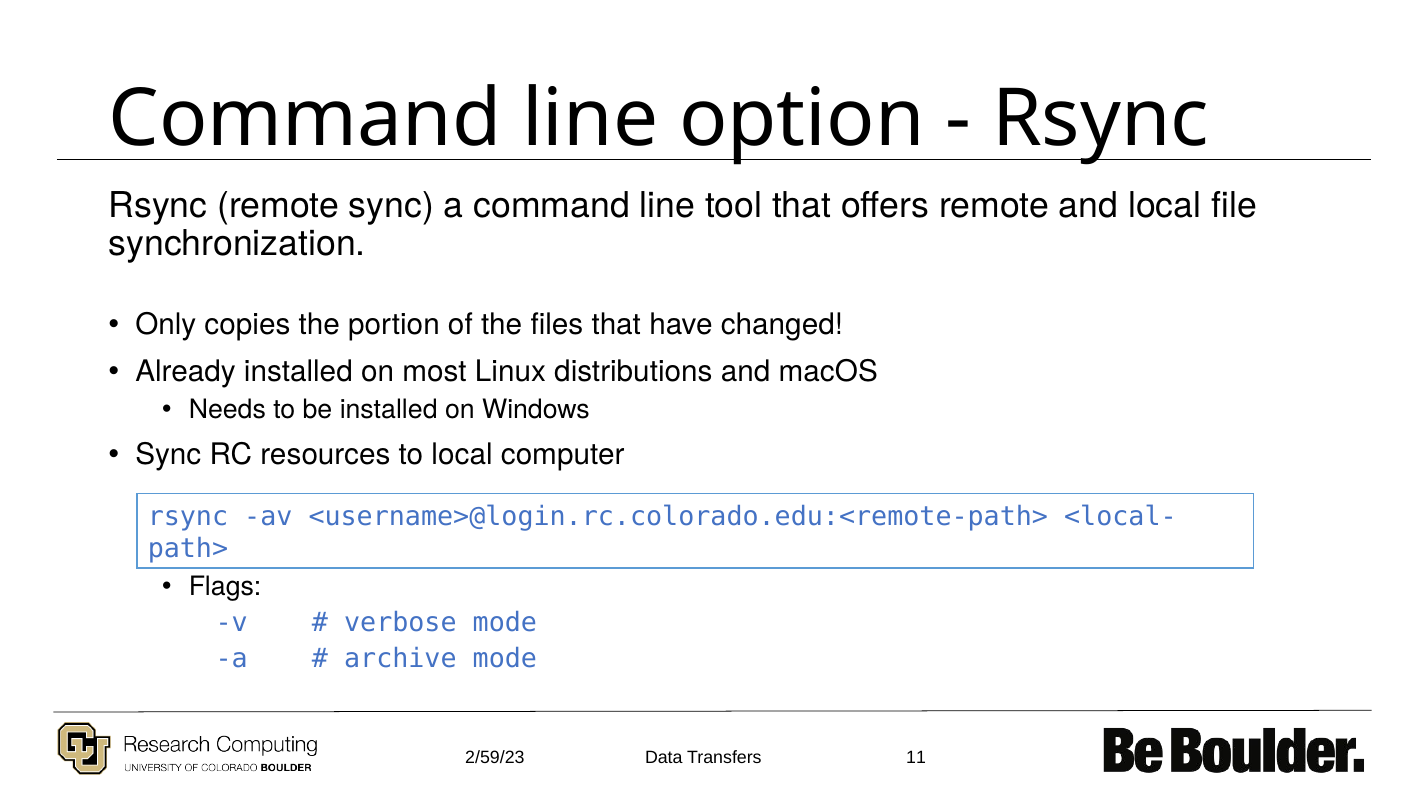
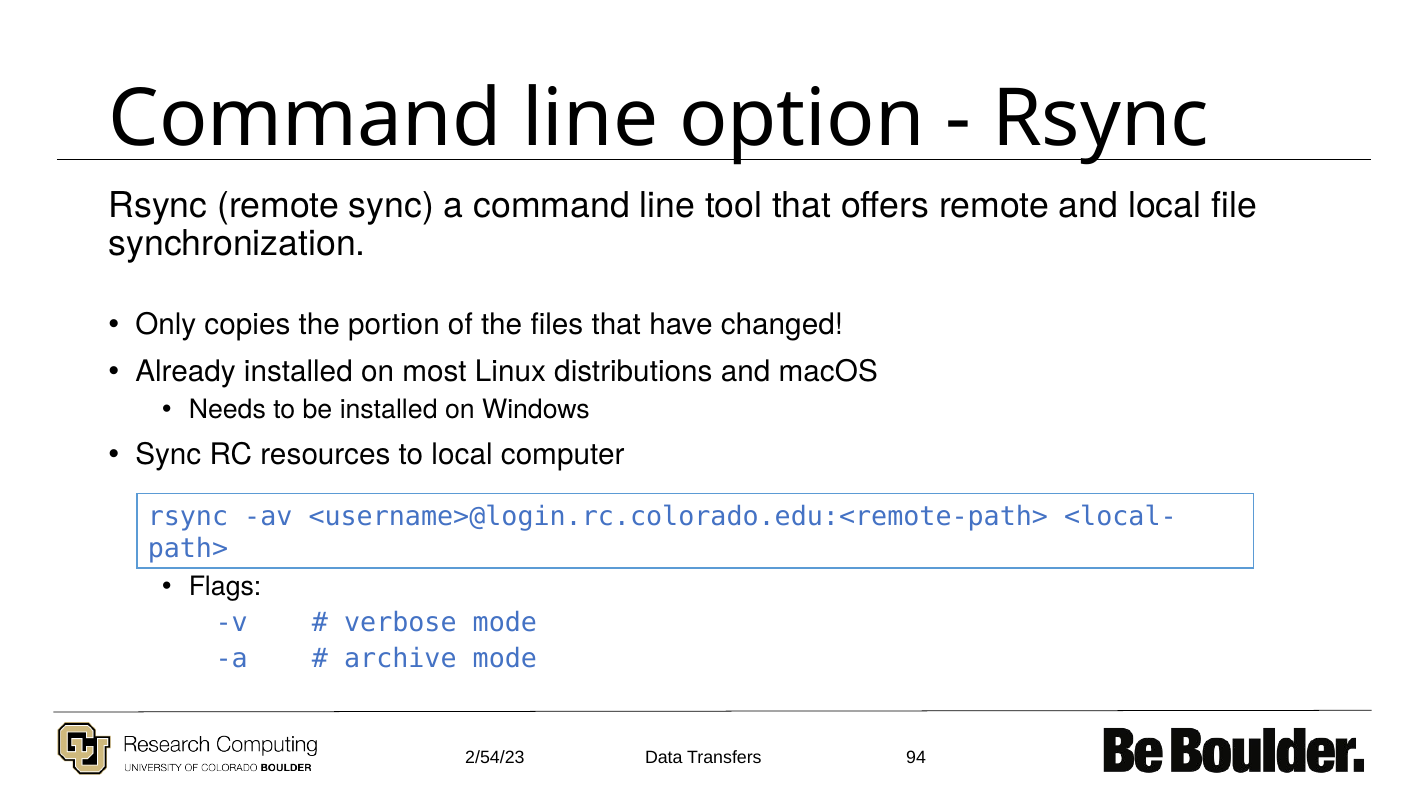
2/59/23: 2/59/23 -> 2/54/23
11: 11 -> 94
